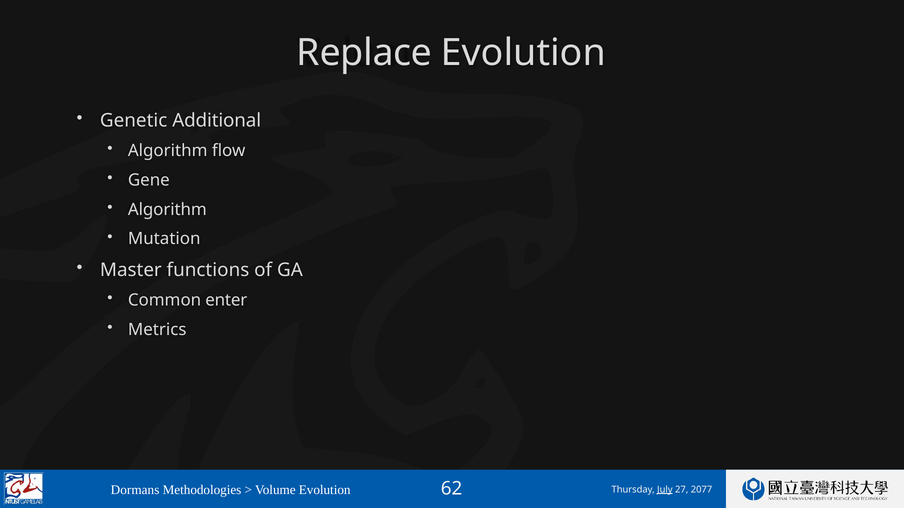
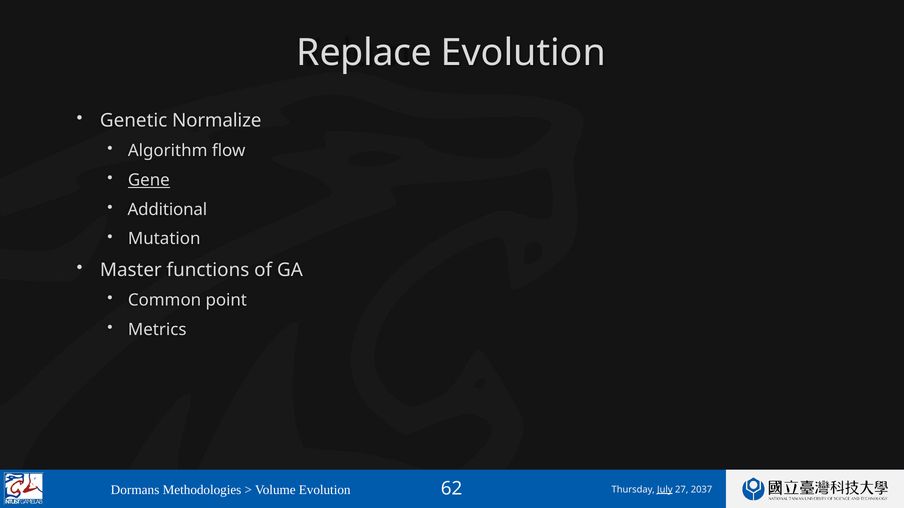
Additional: Additional -> Normalize
Gene underline: none -> present
Algorithm at (167, 210): Algorithm -> Additional
enter: enter -> point
2077: 2077 -> 2037
